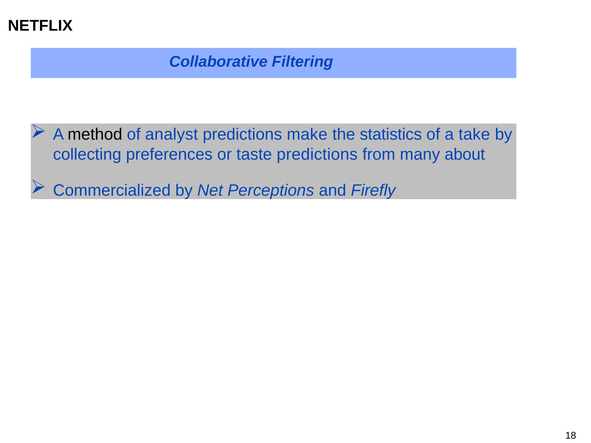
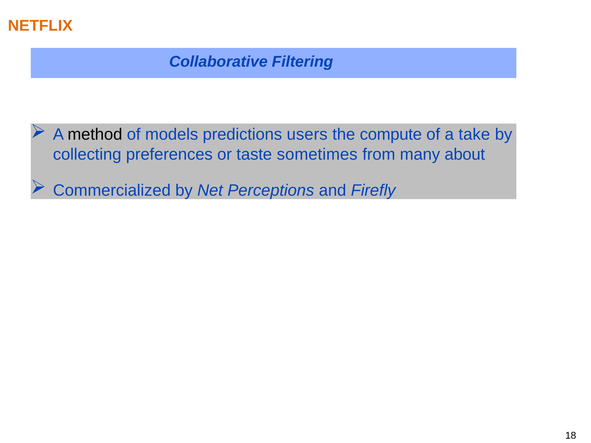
NETFLIX colour: black -> orange
analyst: analyst -> models
make: make -> users
statistics: statistics -> compute
taste predictions: predictions -> sometimes
